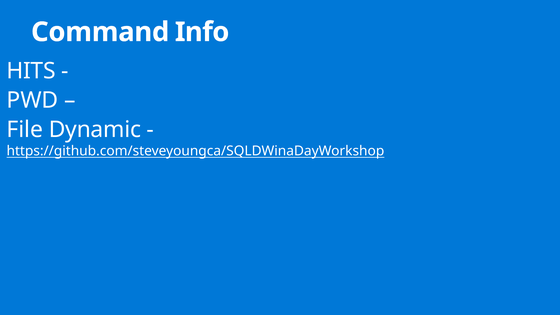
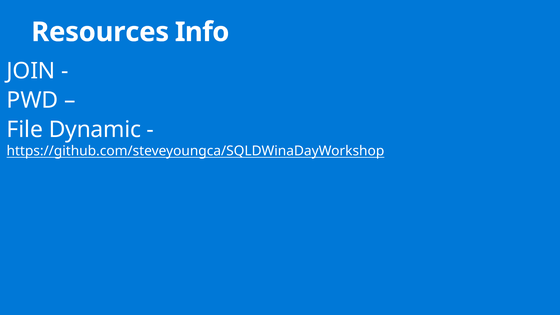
Command: Command -> Resources
HITS: HITS -> JOIN
